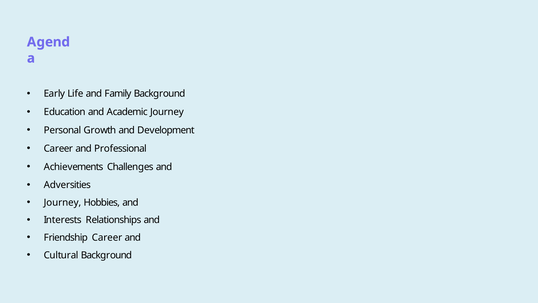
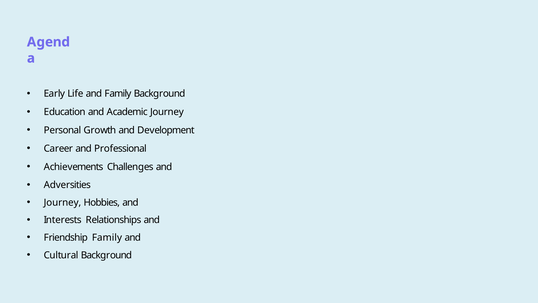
Friendship Career: Career -> Family
